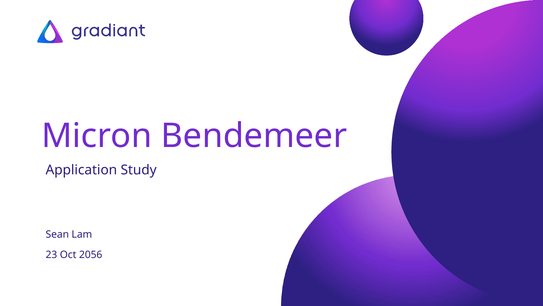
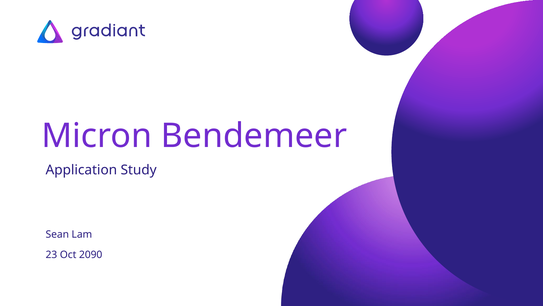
2056: 2056 -> 2090
